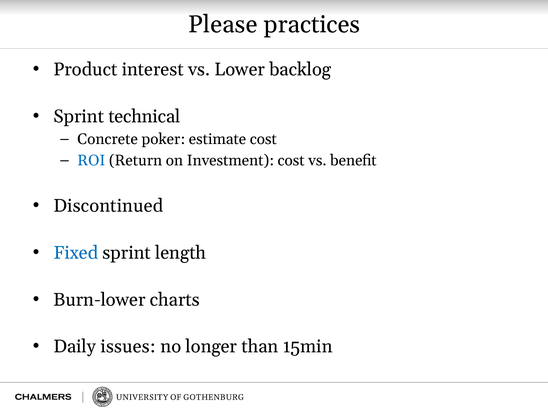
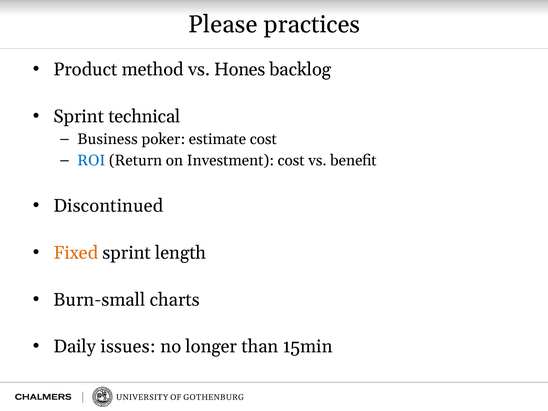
interest: interest -> method
Lower: Lower -> Hones
Concrete: Concrete -> Business
Fixed colour: blue -> orange
Burn-lower: Burn-lower -> Burn-small
